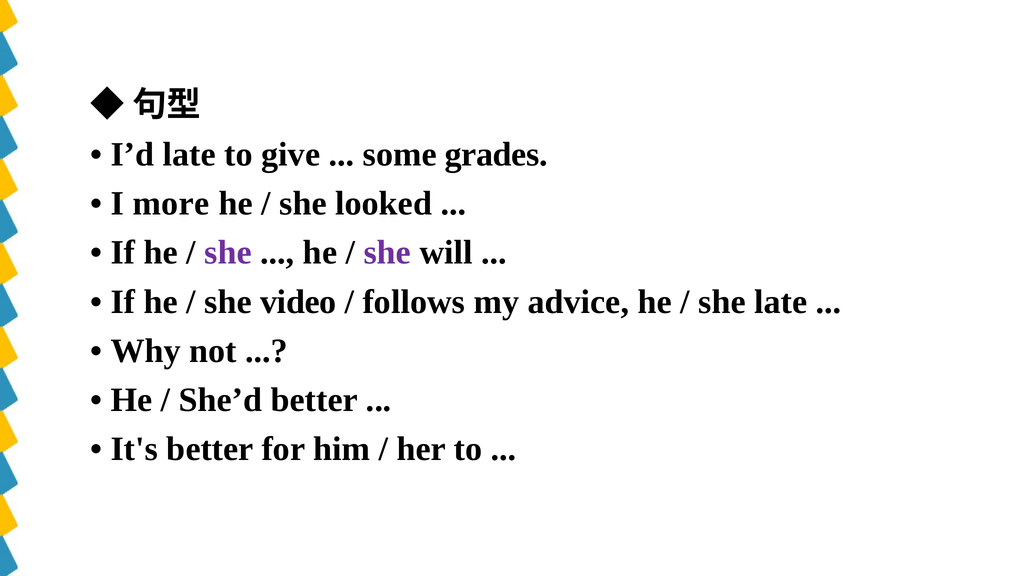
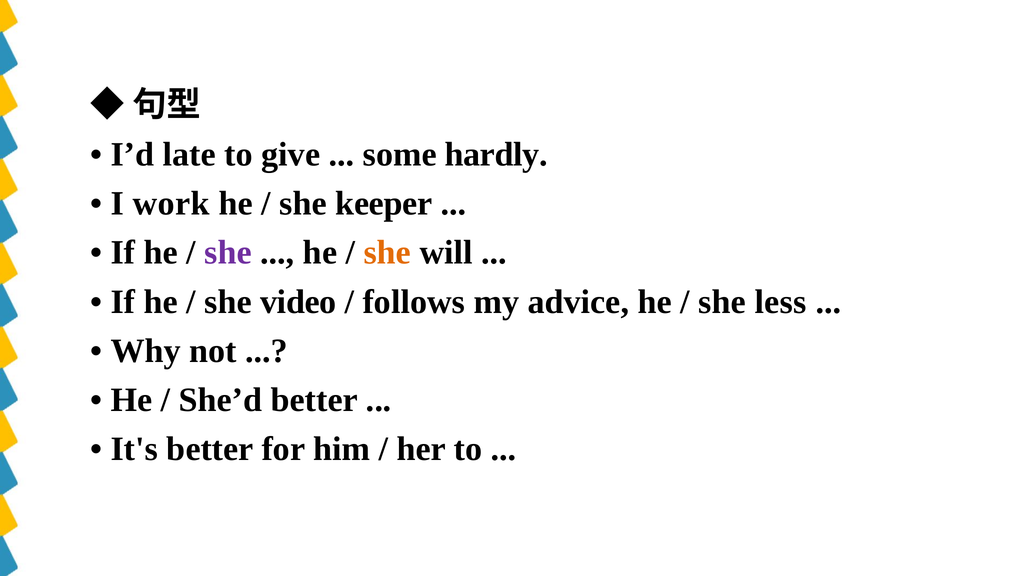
grades: grades -> hardly
more: more -> work
looked: looked -> keeper
she at (387, 253) colour: purple -> orange
she late: late -> less
